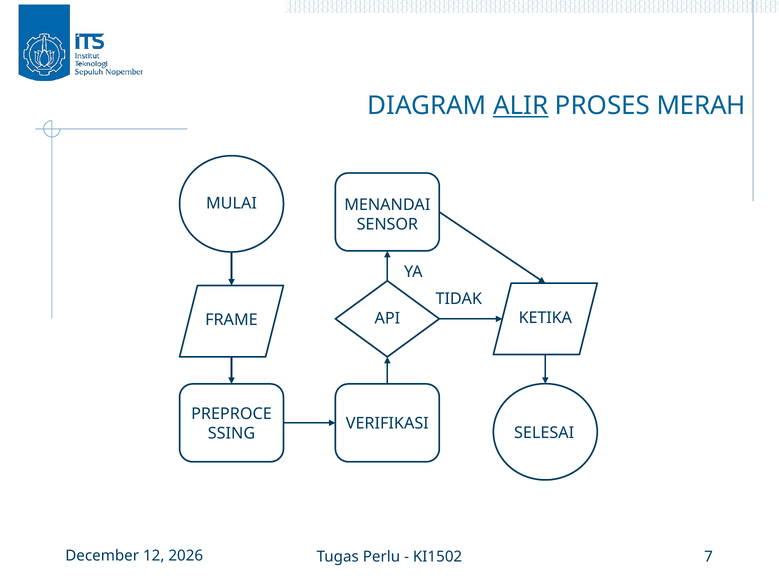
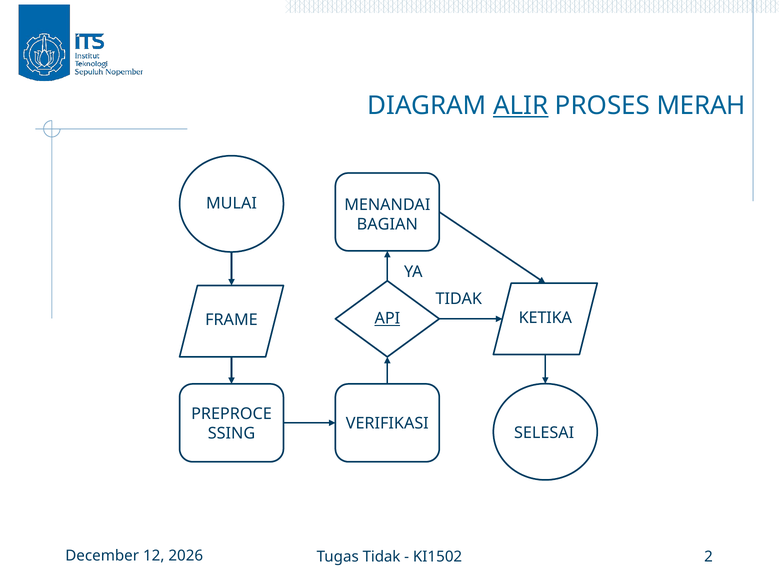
SENSOR: SENSOR -> BAGIAN
API underline: none -> present
Tugas Perlu: Perlu -> Tidak
7: 7 -> 2
